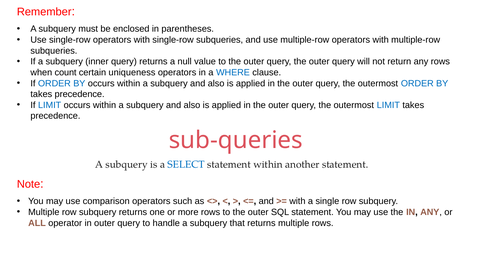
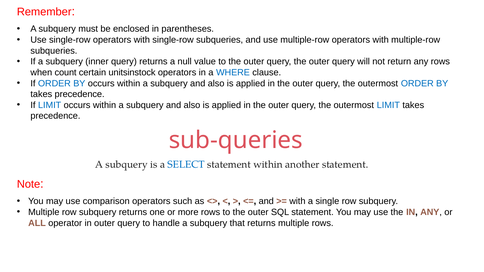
uniqueness: uniqueness -> unitsinstock
